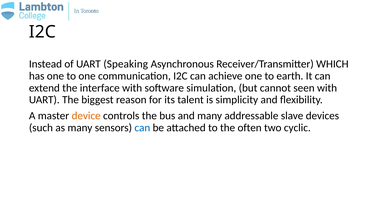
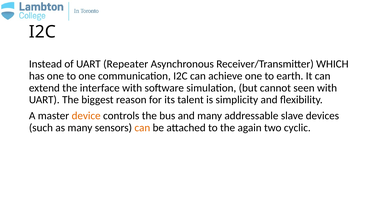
Speaking: Speaking -> Repeater
can at (142, 128) colour: blue -> orange
often: often -> again
